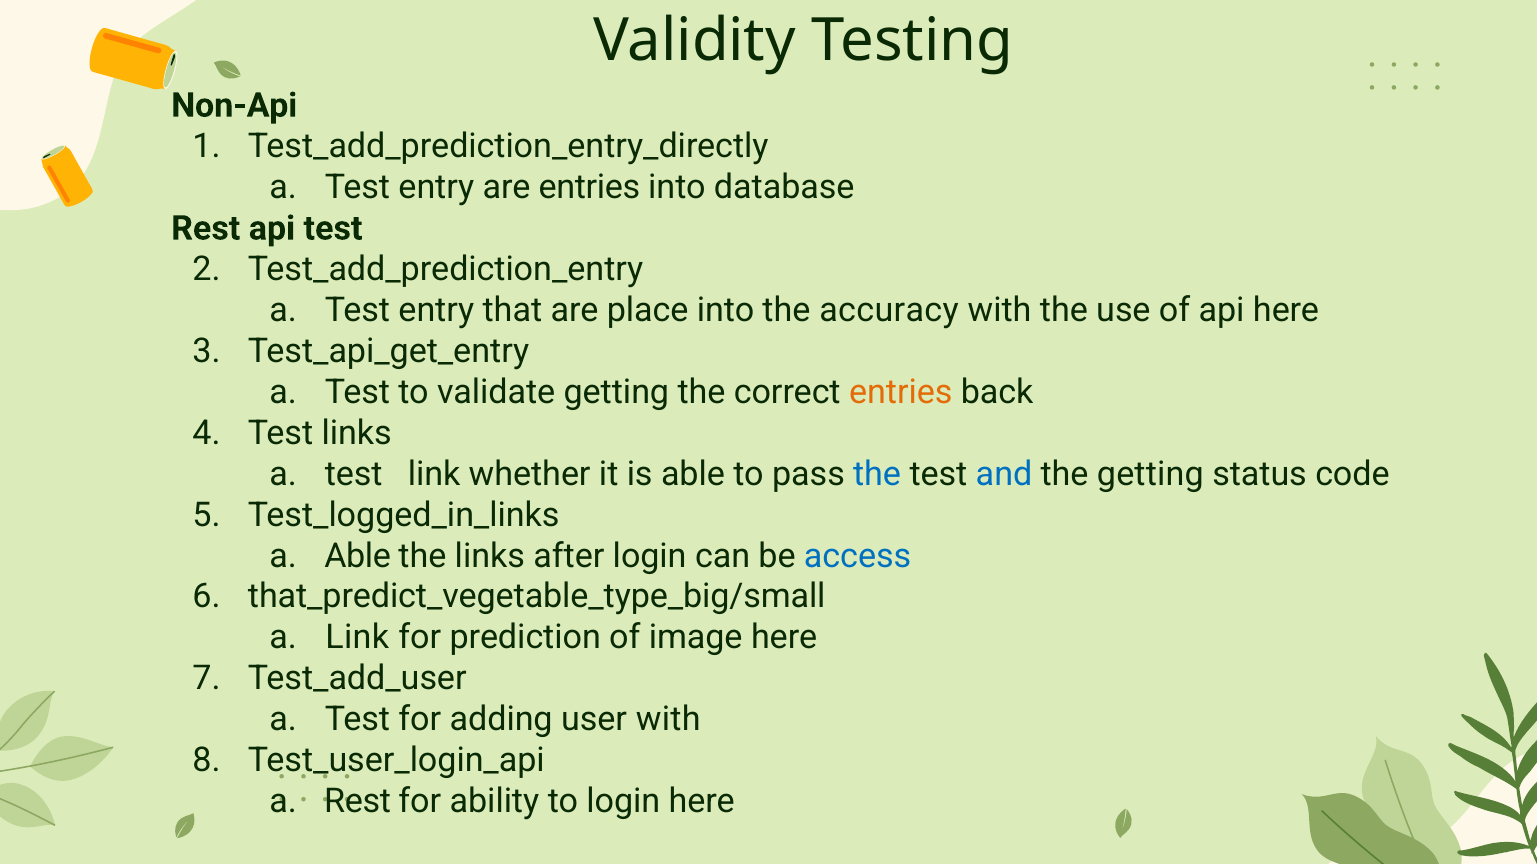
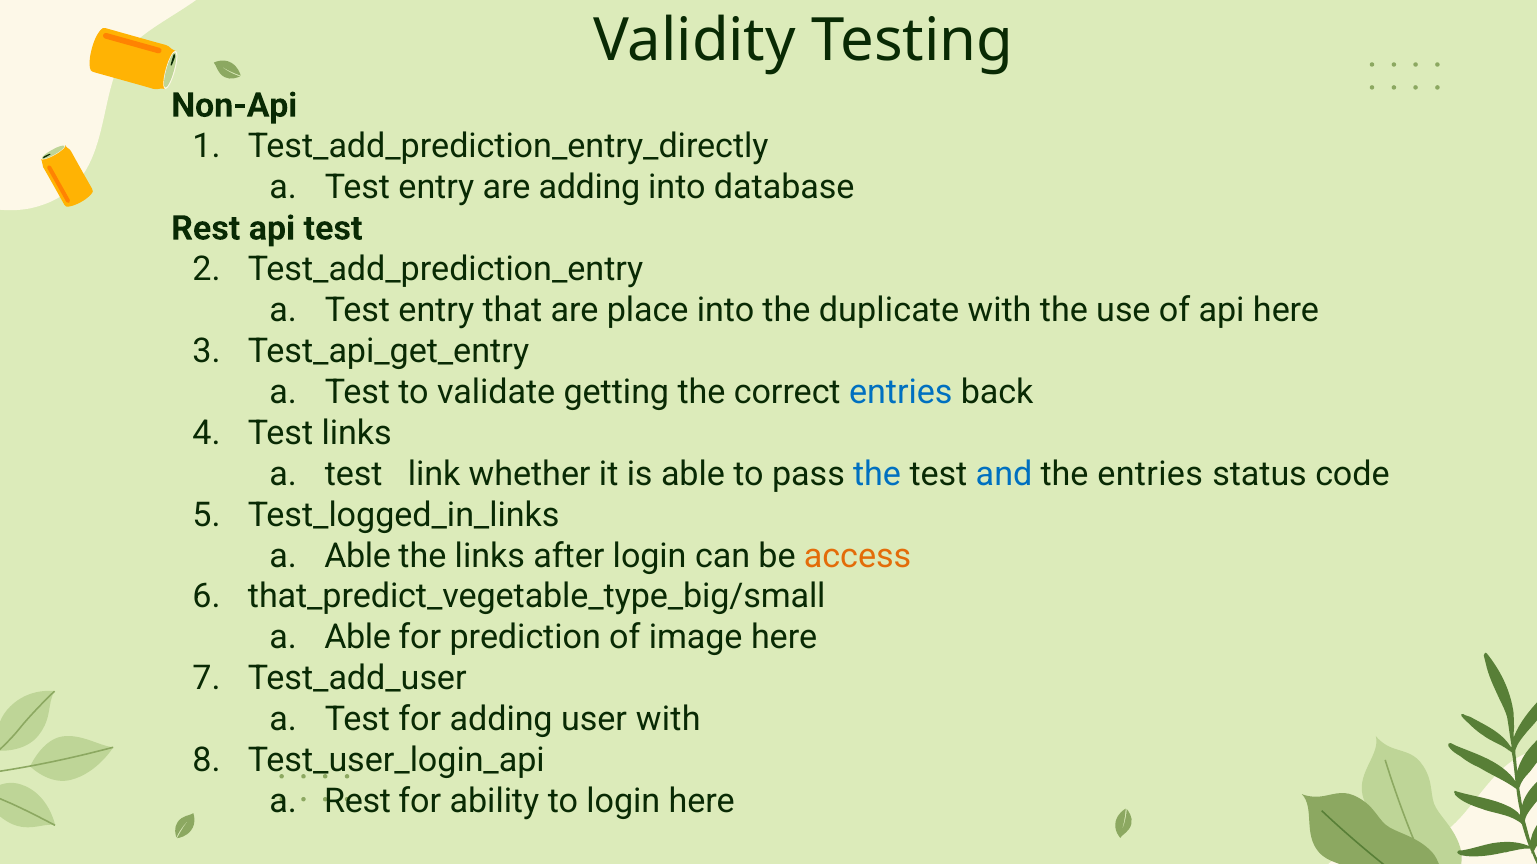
are entries: entries -> adding
accuracy: accuracy -> duplicate
entries at (901, 392) colour: orange -> blue
the getting: getting -> entries
access colour: blue -> orange
Link at (357, 638): Link -> Able
